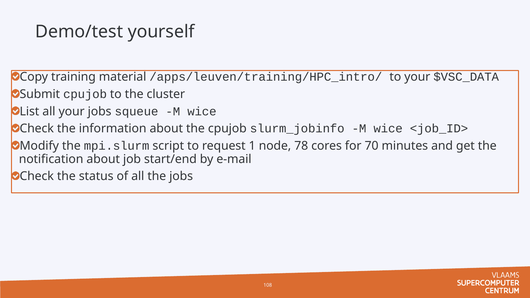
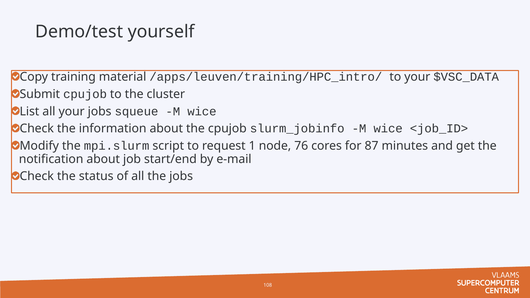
78: 78 -> 76
70: 70 -> 87
